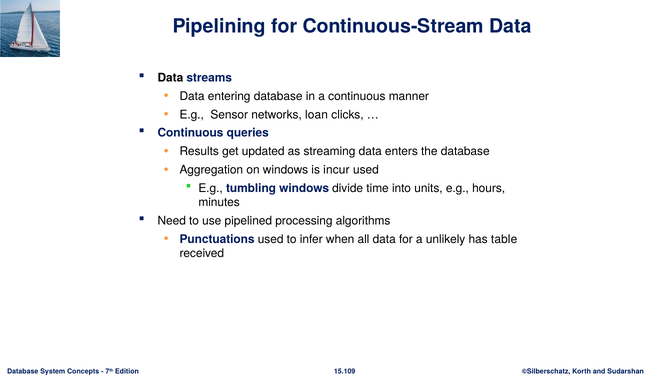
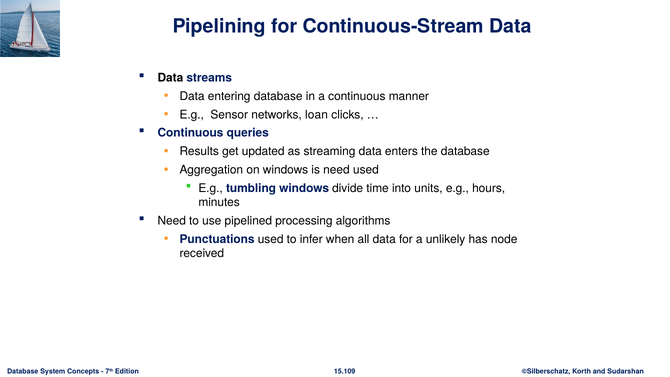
is incur: incur -> need
table: table -> node
